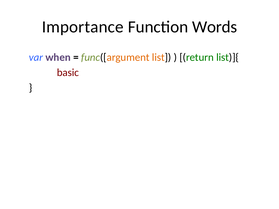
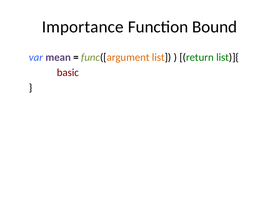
Words: Words -> Bound
when: when -> mean
